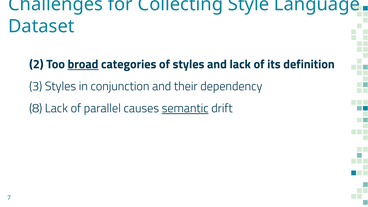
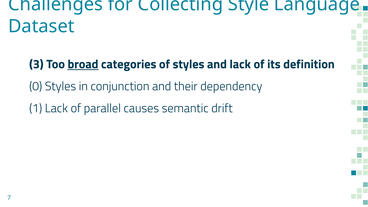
2: 2 -> 3
3: 3 -> 0
8: 8 -> 1
semantic underline: present -> none
